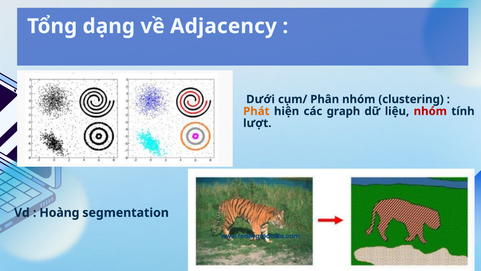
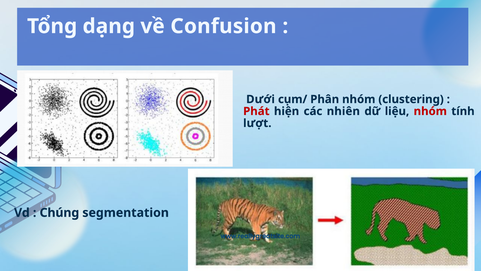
Adjacency: Adjacency -> Confusion
Phát colour: orange -> red
graph: graph -> nhiên
Hoàng: Hoàng -> Chúng
